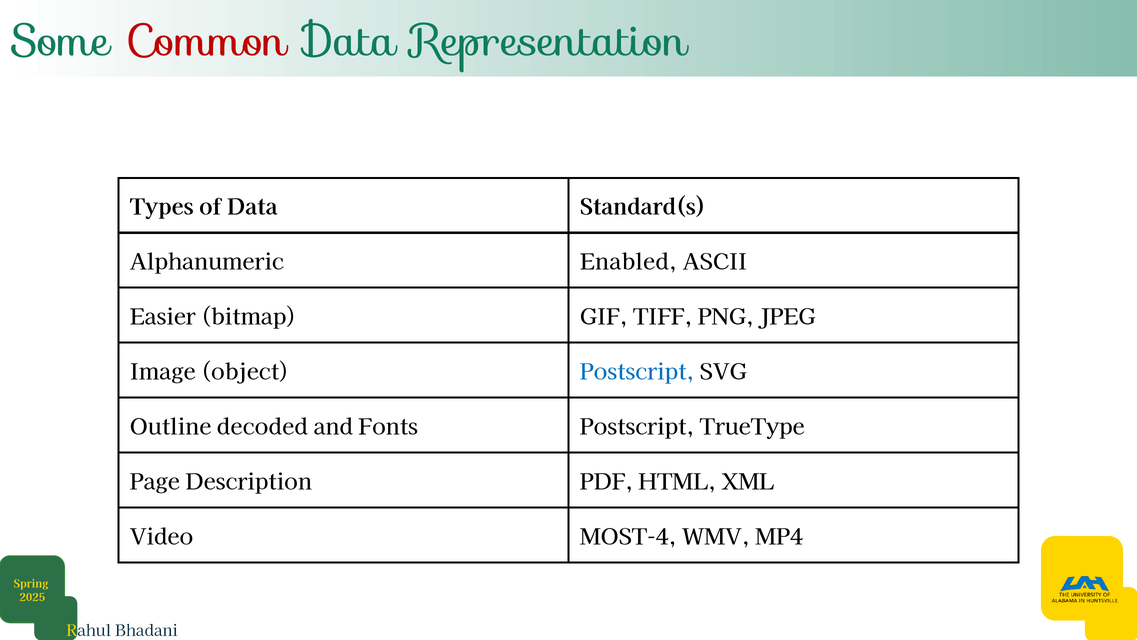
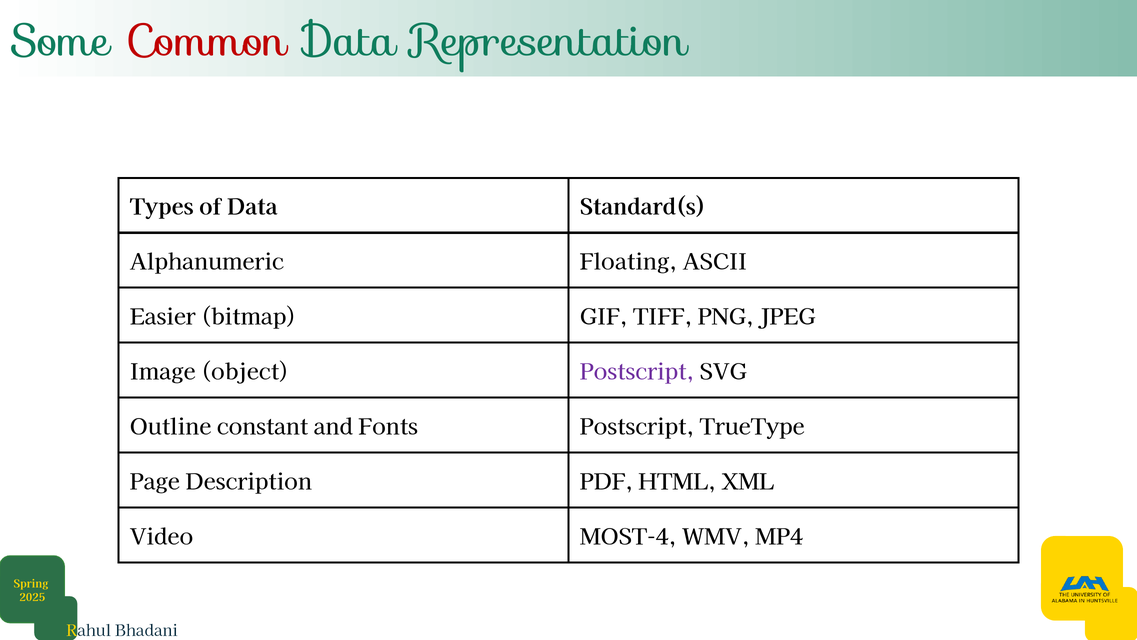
Enabled: Enabled -> Floating
Postscript at (637, 372) colour: blue -> purple
decoded: decoded -> constant
